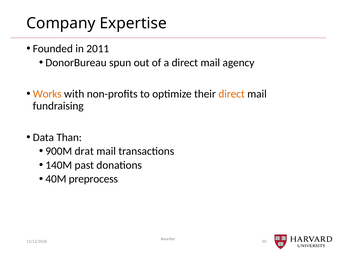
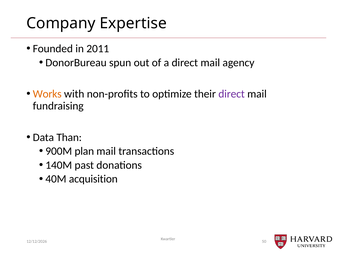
direct at (232, 94) colour: orange -> purple
drat: drat -> plan
preprocess: preprocess -> acquisition
